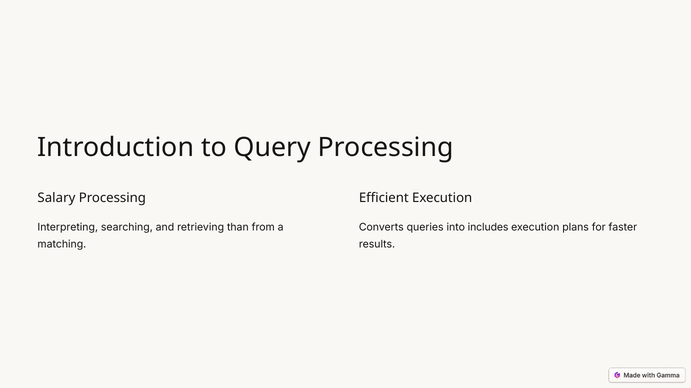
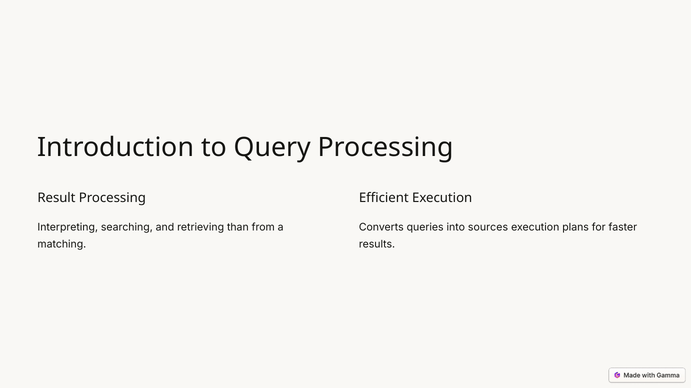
Salary: Salary -> Result
includes: includes -> sources
